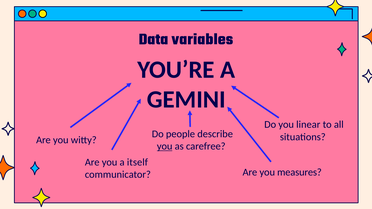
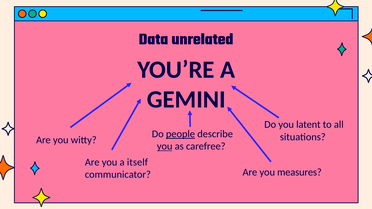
variables: variables -> unrelated
linear: linear -> latent
people underline: none -> present
